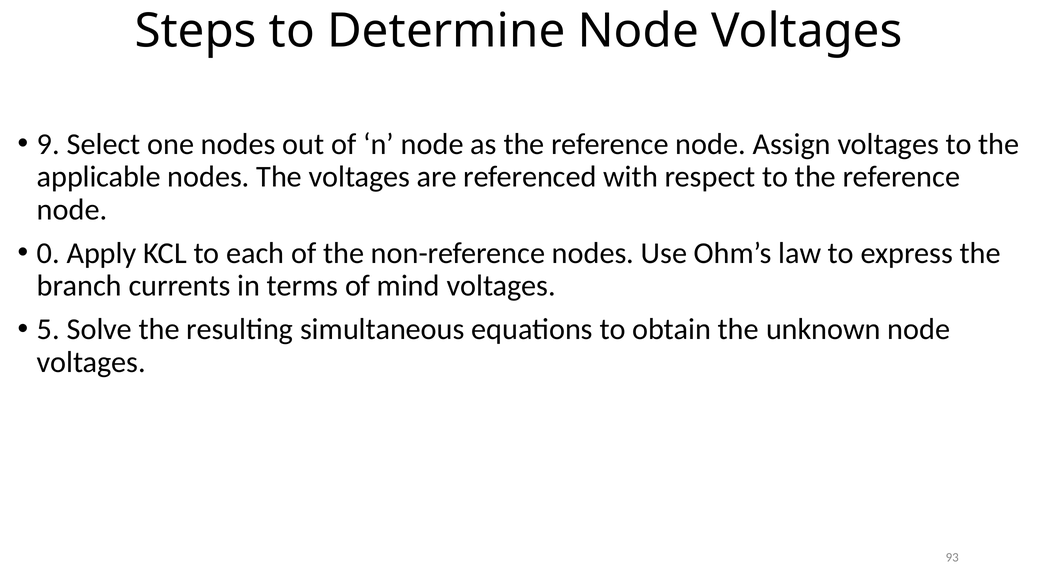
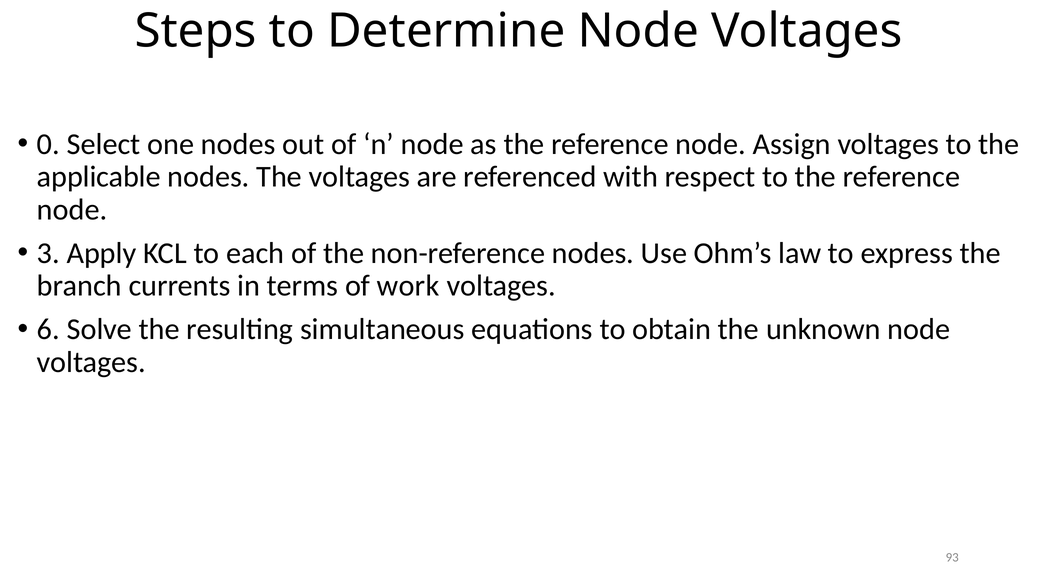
9: 9 -> 0
0: 0 -> 3
mind: mind -> work
5: 5 -> 6
